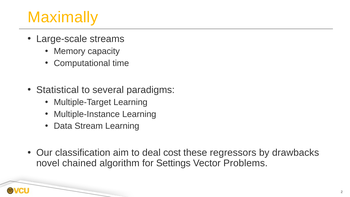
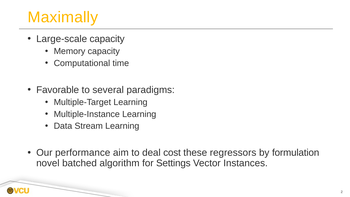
Large-scale streams: streams -> capacity
Statistical: Statistical -> Favorable
classification: classification -> performance
drawbacks: drawbacks -> formulation
chained: chained -> batched
Problems: Problems -> Instances
